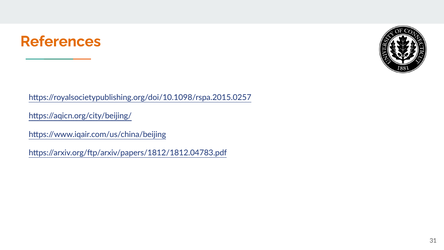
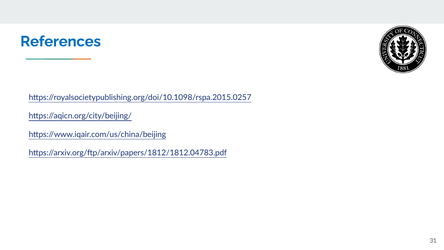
References colour: orange -> blue
